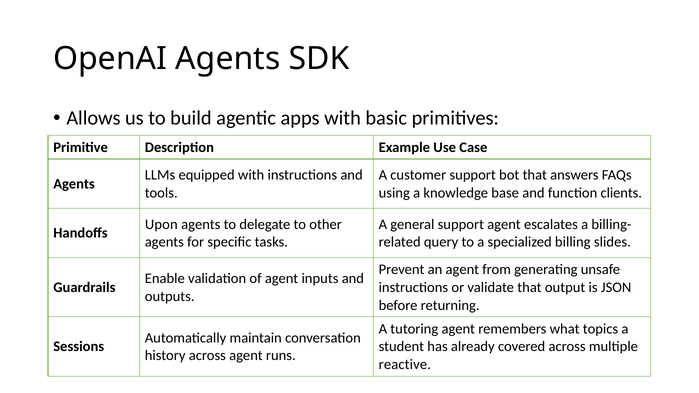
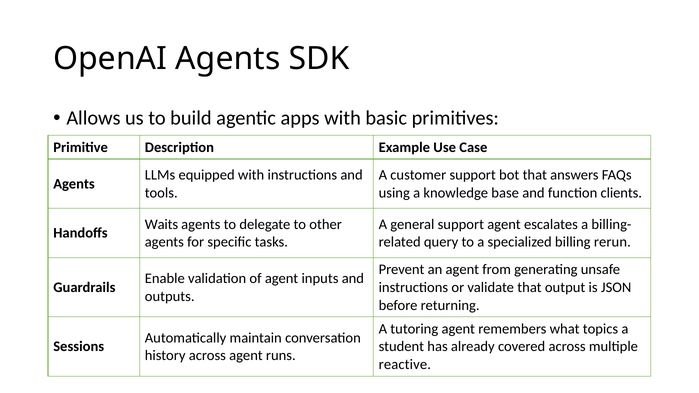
Upon: Upon -> Waits
slides: slides -> rerun
